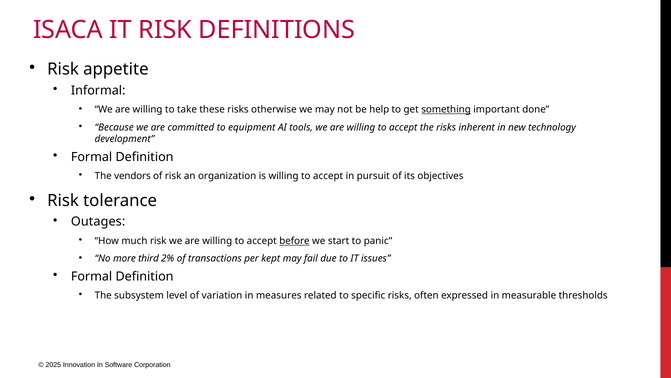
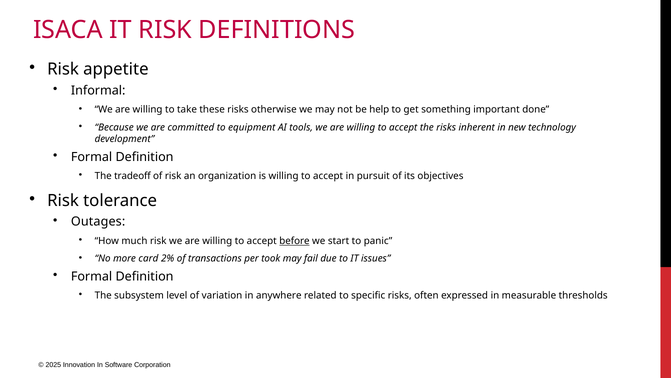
something underline: present -> none
vendors: vendors -> tradeoff
third: third -> card
kept: kept -> took
measures: measures -> anywhere
